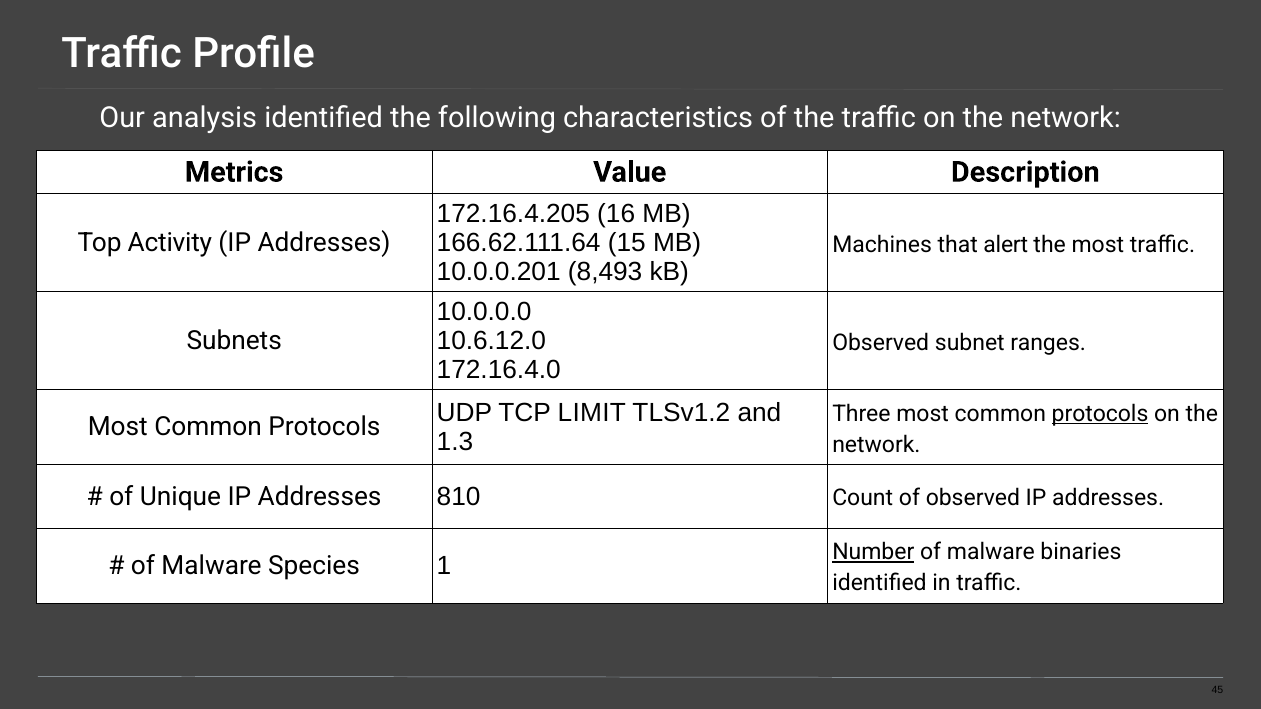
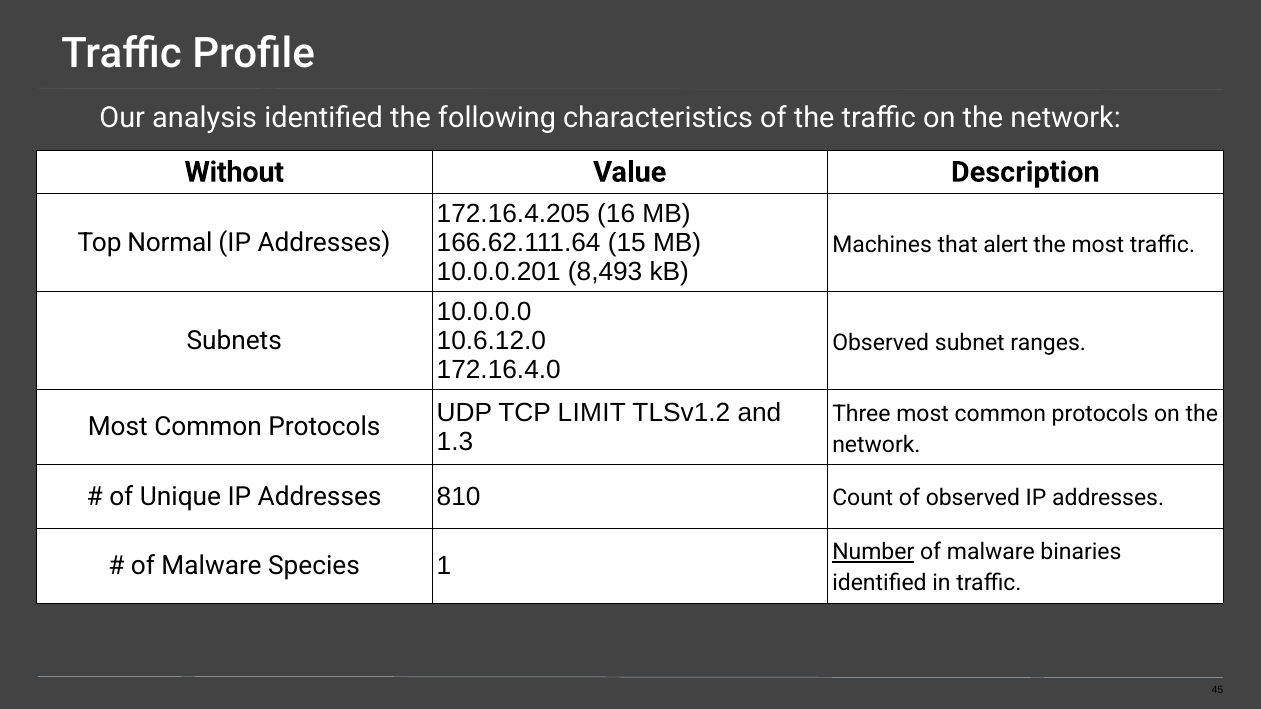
Metrics: Metrics -> Without
Activity: Activity -> Normal
protocols at (1100, 414) underline: present -> none
